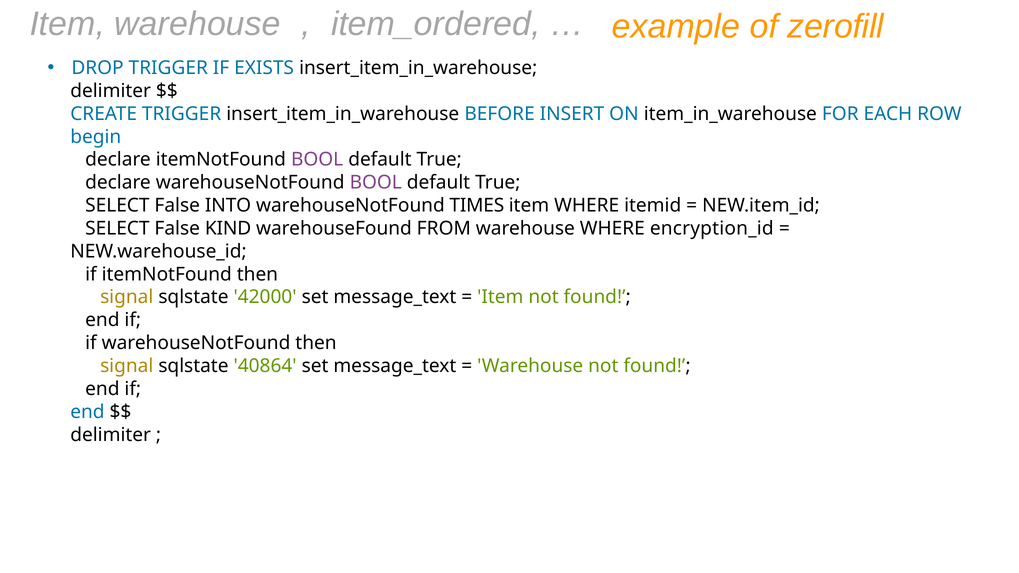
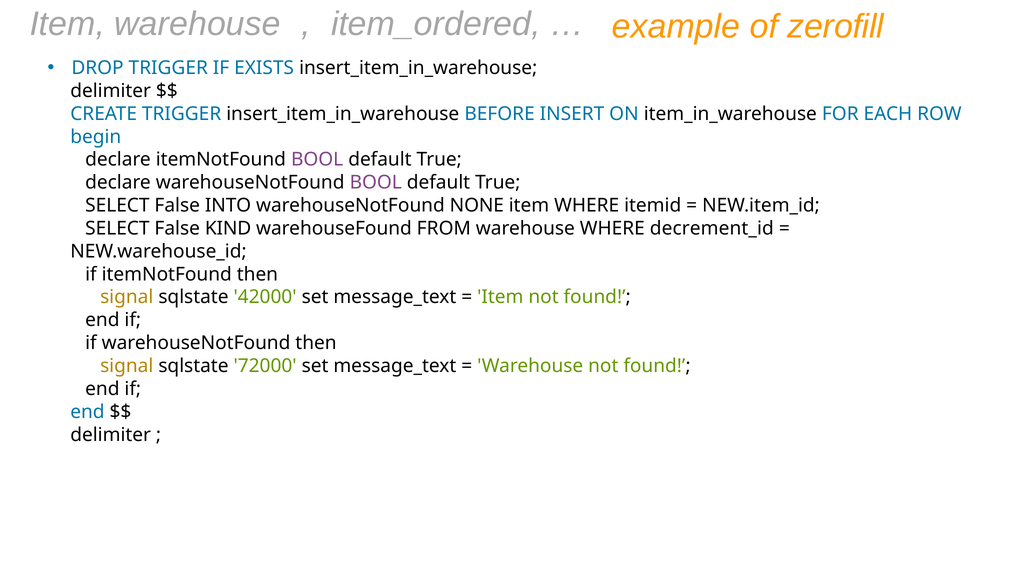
TIMES: TIMES -> NONE
encryption_id: encryption_id -> decrement_id
40864: 40864 -> 72000
